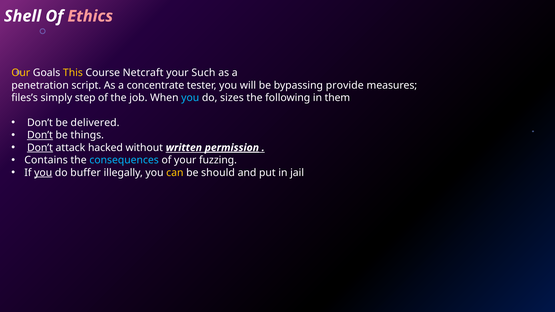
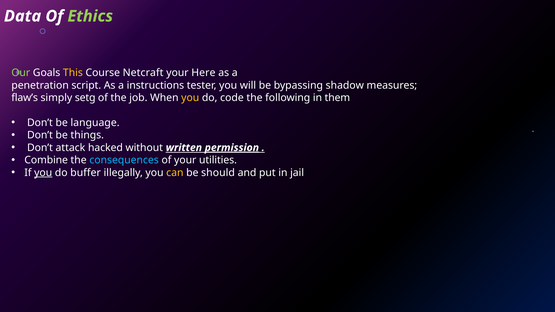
Shell: Shell -> Data
Ethics colour: pink -> light green
Our colour: yellow -> light green
Such: Such -> Here
concentrate: concentrate -> instructions
provide: provide -> shadow
files’s: files’s -> flaw’s
step: step -> setg
you at (190, 98) colour: light blue -> yellow
sizes: sizes -> code
delivered: delivered -> language
Don’t at (40, 135) underline: present -> none
Don’t at (40, 148) underline: present -> none
Contains: Contains -> Combine
fuzzing: fuzzing -> utilities
